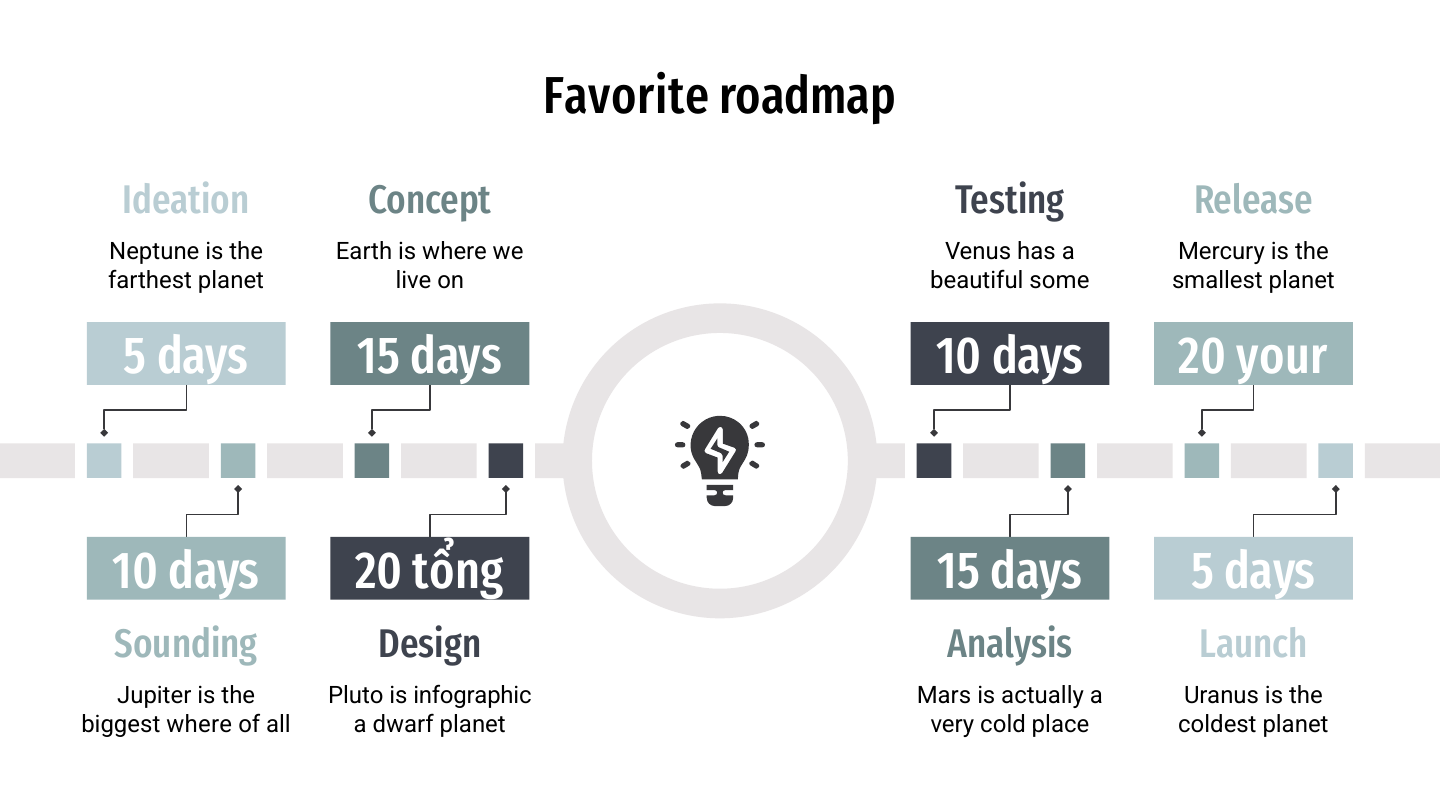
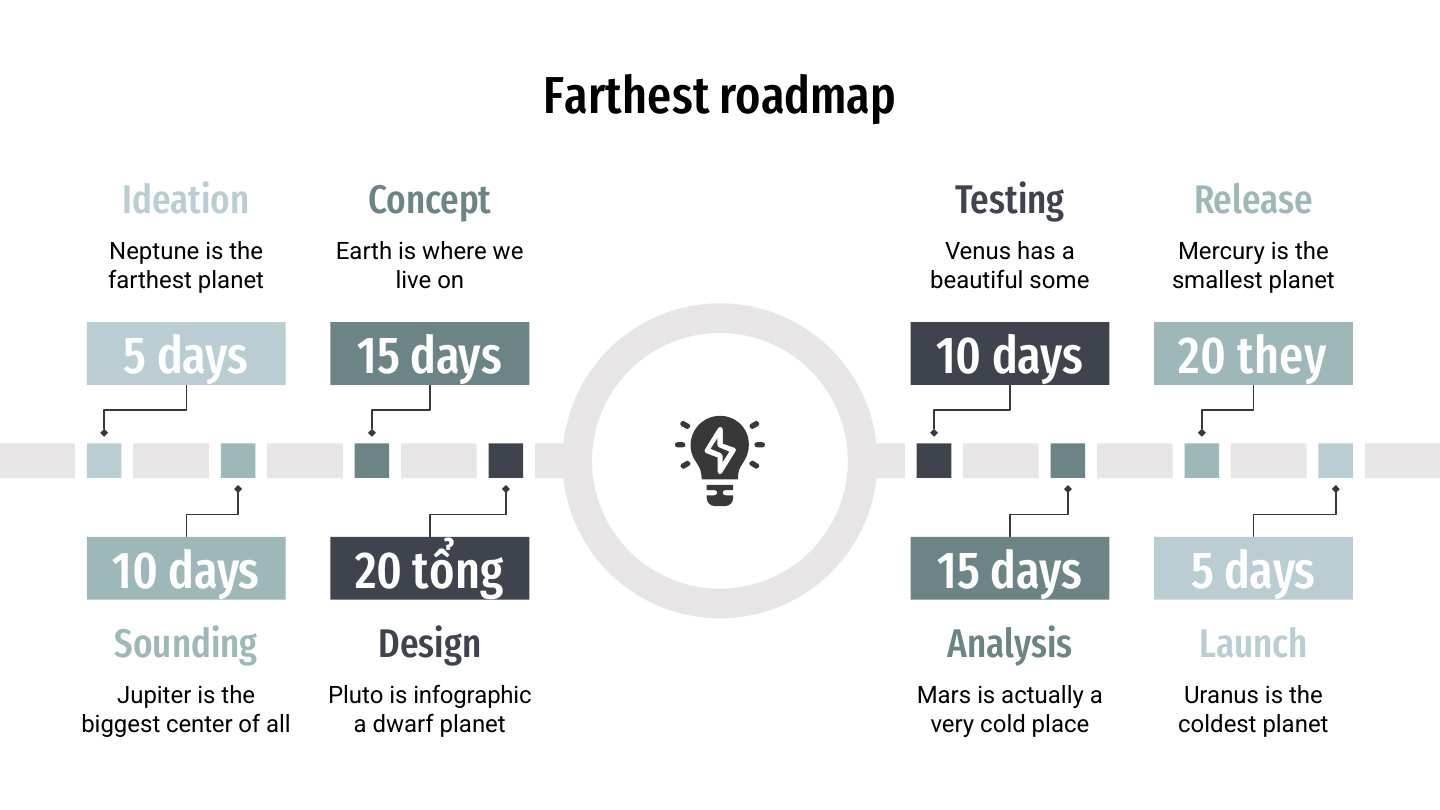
Favorite at (626, 96): Favorite -> Farthest
your: your -> they
biggest where: where -> center
